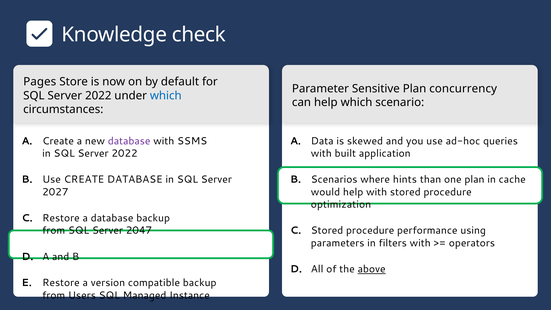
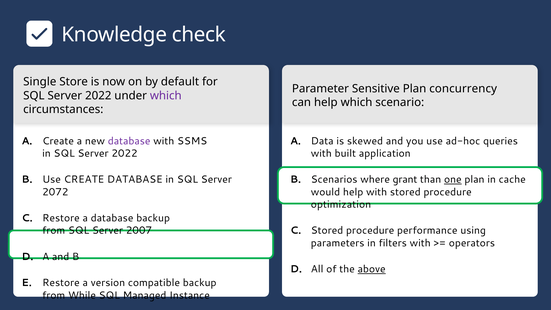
Pages: Pages -> Single
which at (166, 96) colour: blue -> purple
hints: hints -> grant
one underline: none -> present
2027: 2027 -> 2072
2047: 2047 -> 2007
Users: Users -> While
